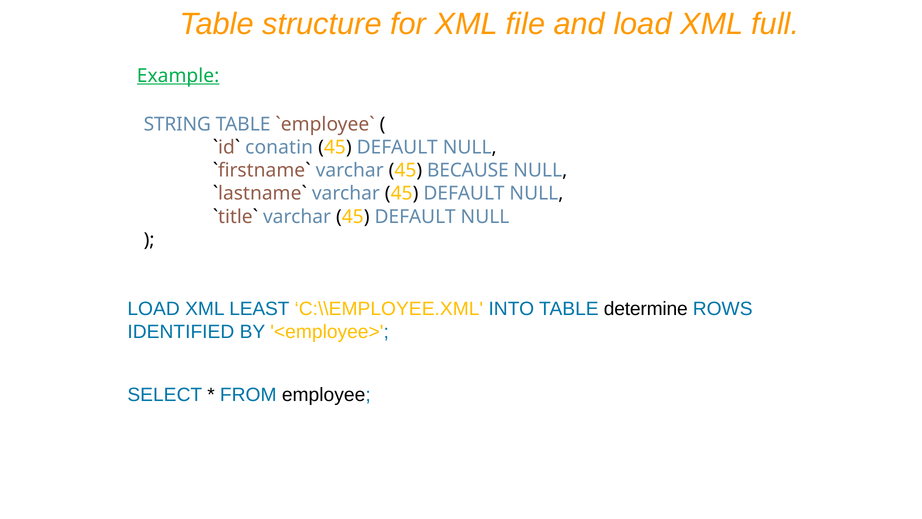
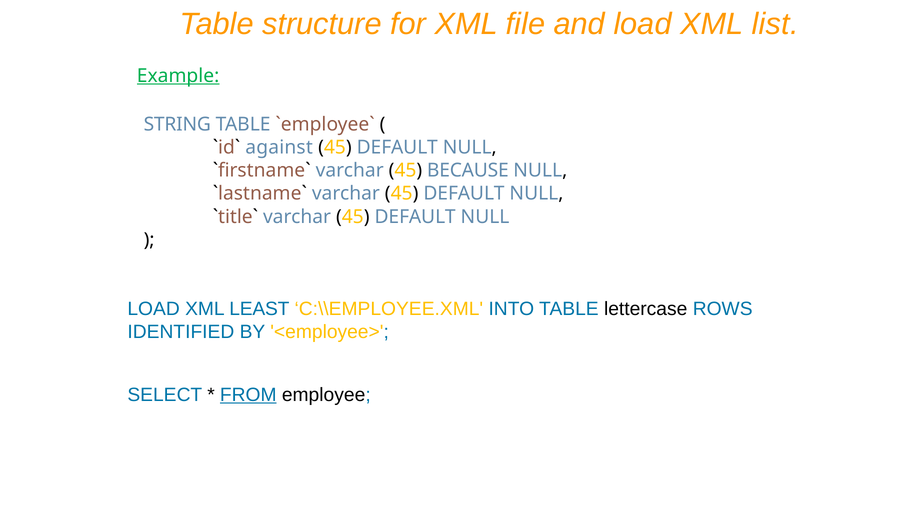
full: full -> list
conatin: conatin -> against
determine: determine -> lettercase
FROM underline: none -> present
